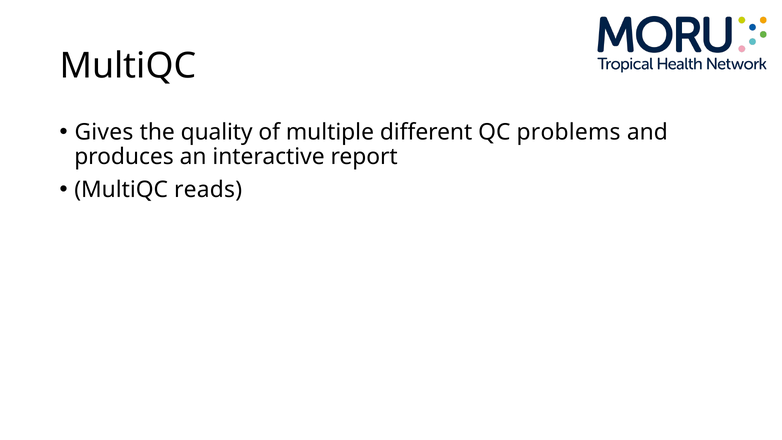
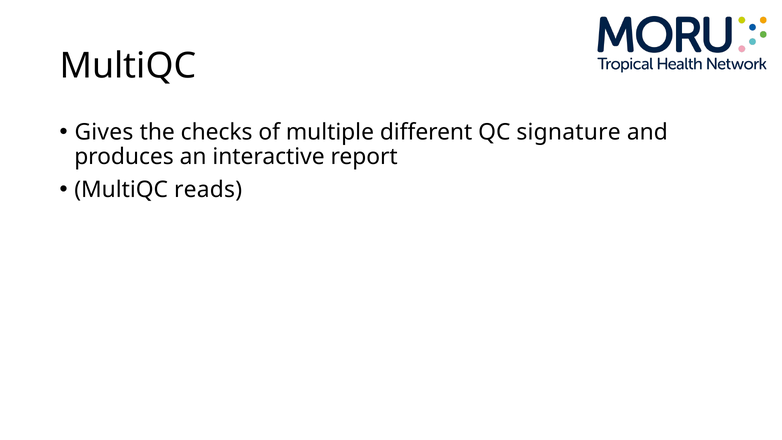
quality: quality -> checks
problems: problems -> signature
